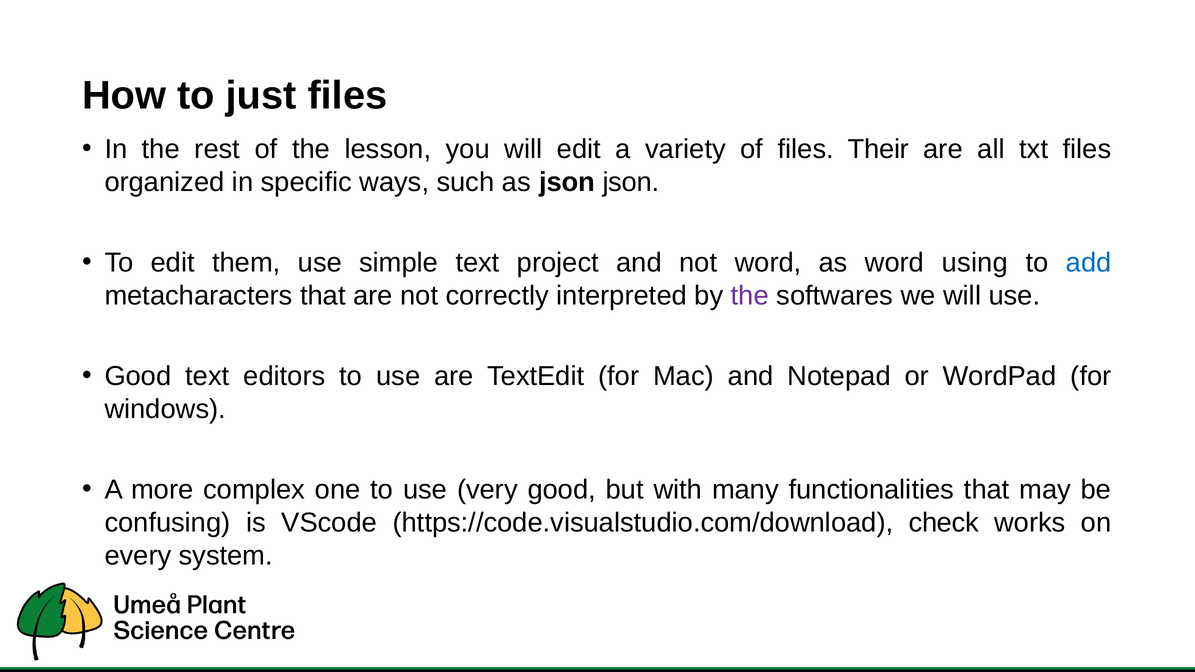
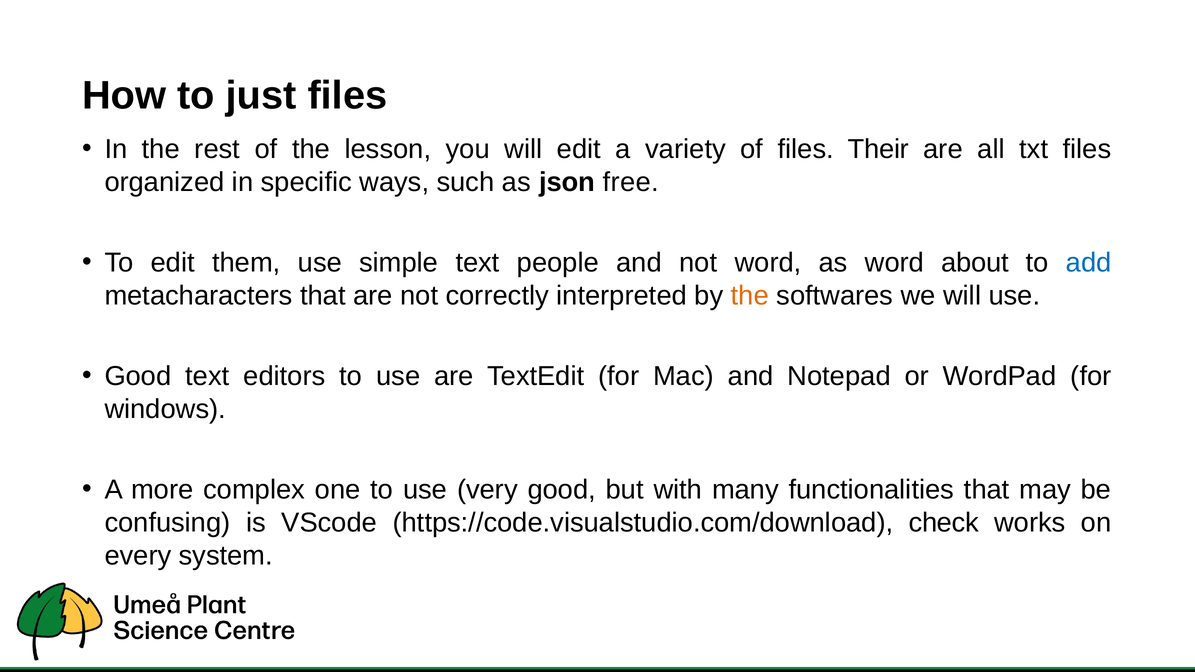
json json: json -> free
project: project -> people
using: using -> about
the at (750, 296) colour: purple -> orange
